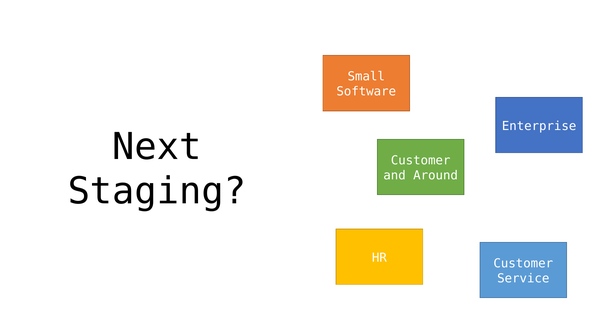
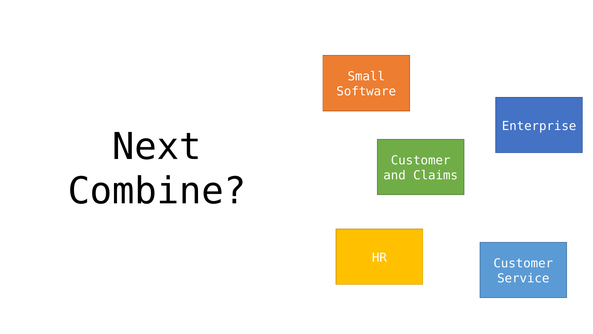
Around: Around -> Claims
Staging: Staging -> Combine
